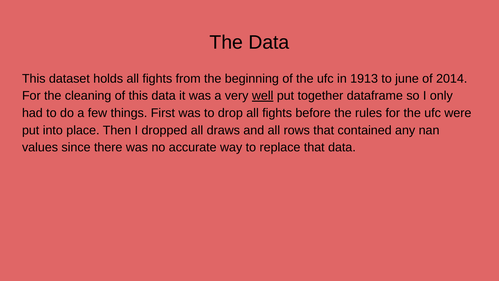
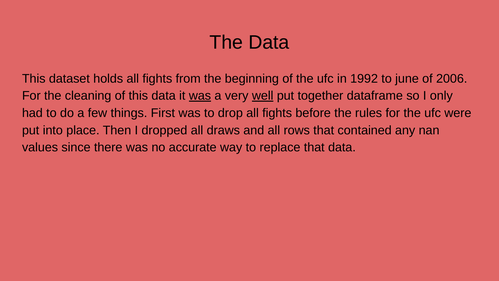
1913: 1913 -> 1992
2014: 2014 -> 2006
was at (200, 96) underline: none -> present
